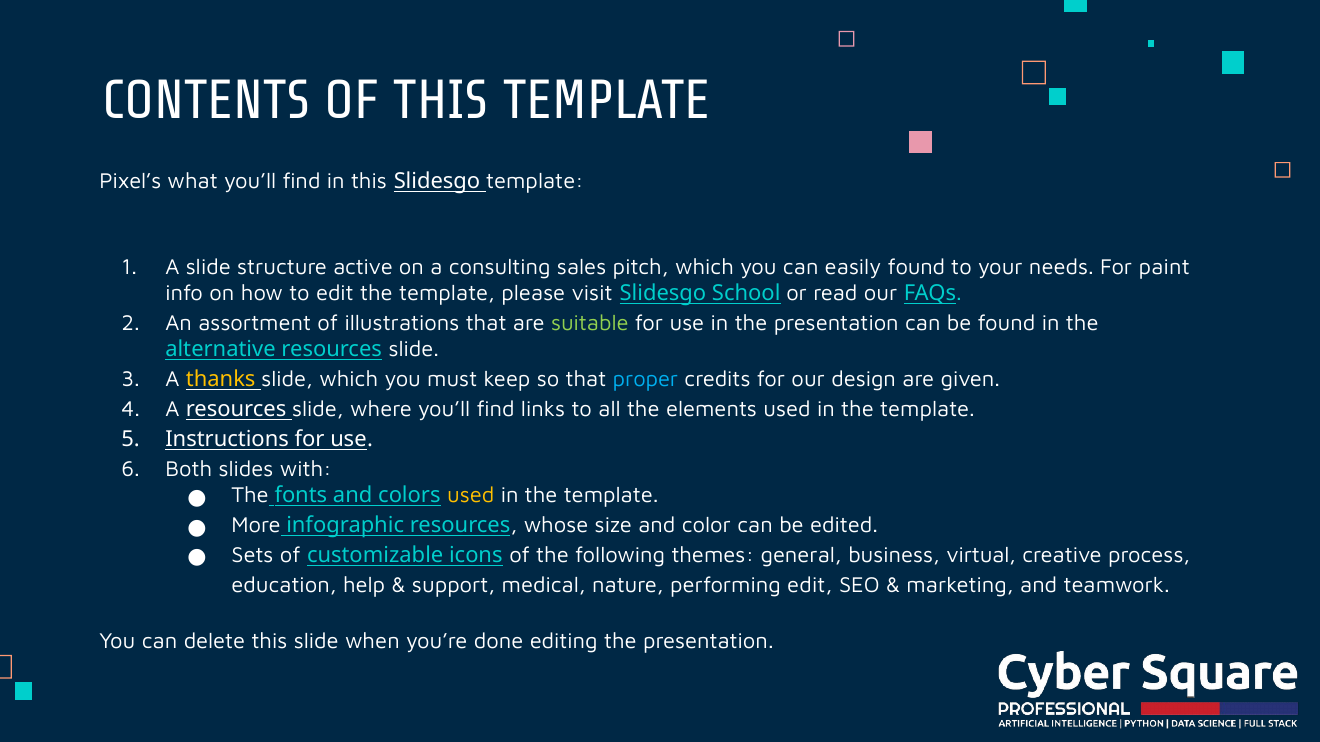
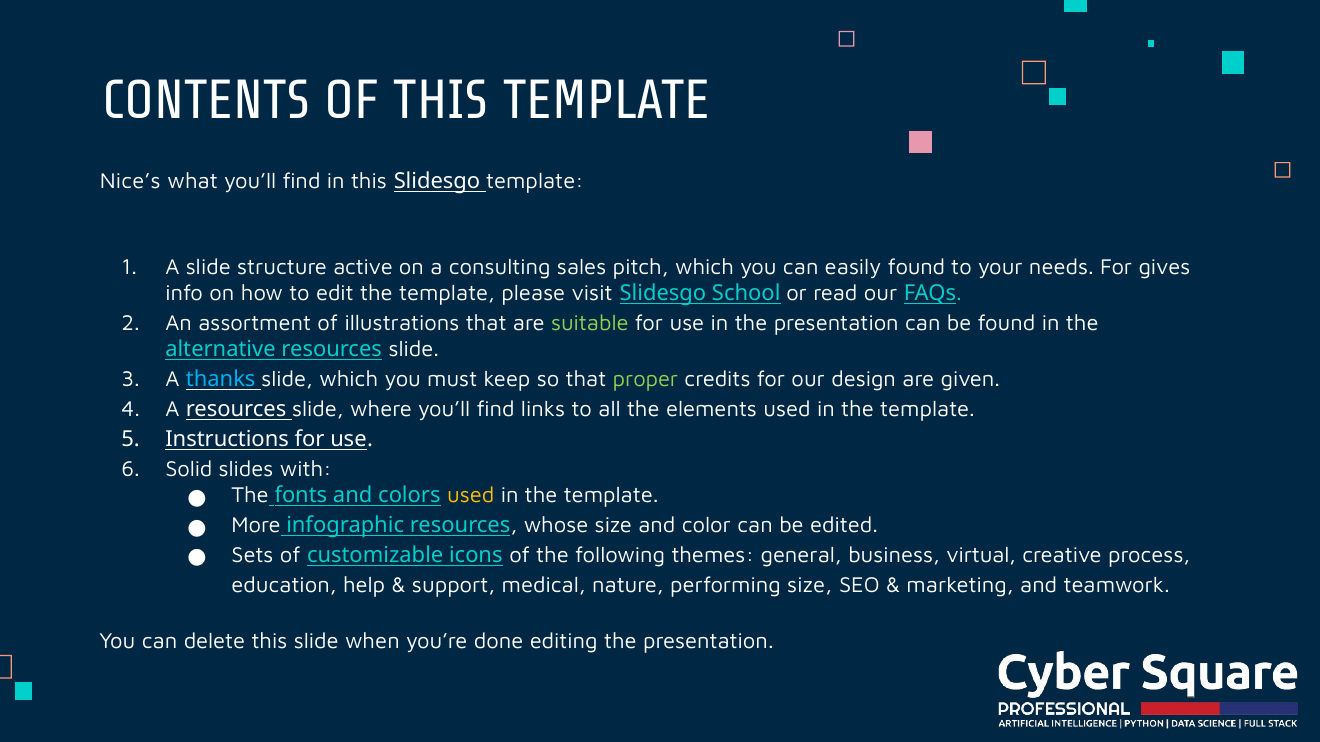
Pixel’s: Pixel’s -> Nice’s
paint: paint -> gives
thanks colour: yellow -> light blue
proper colour: light blue -> light green
Both: Both -> Solid
performing edit: edit -> size
